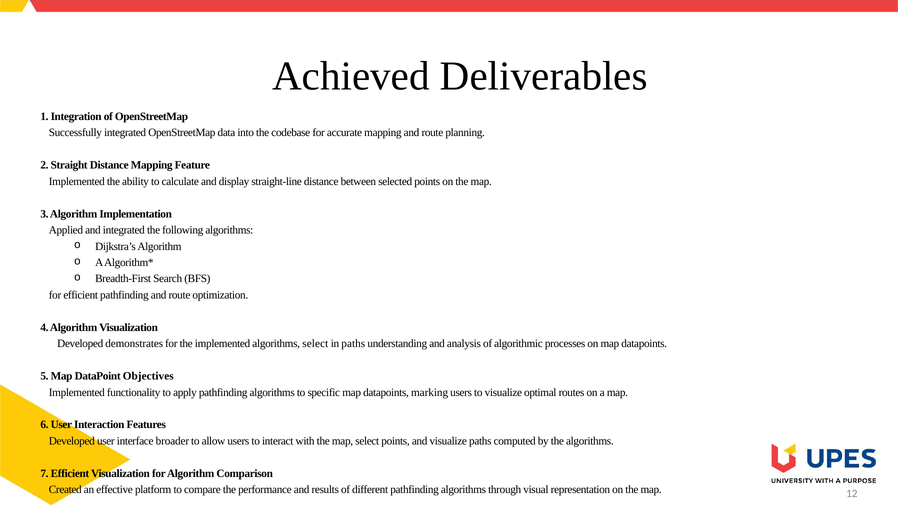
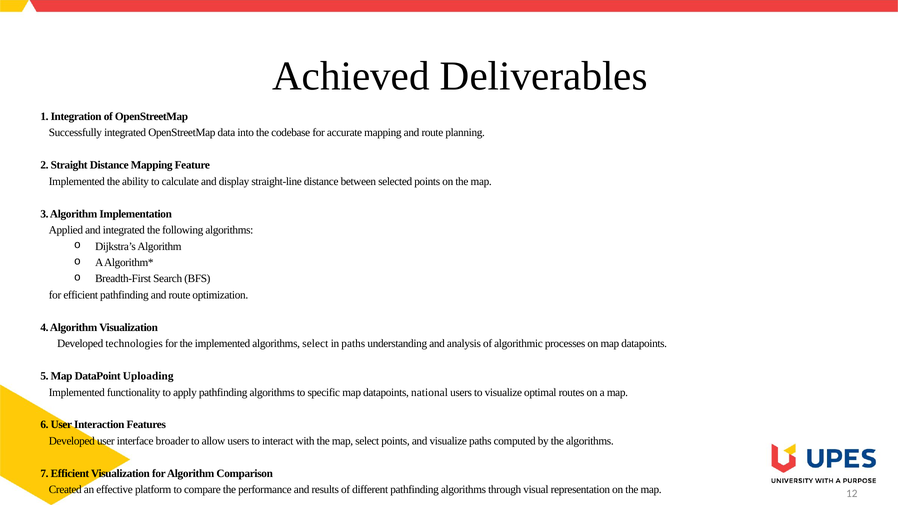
demonstrates: demonstrates -> technologies
Objectives: Objectives -> Uploading
marking: marking -> national
